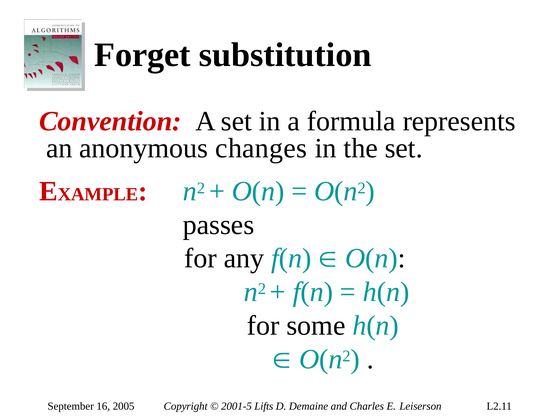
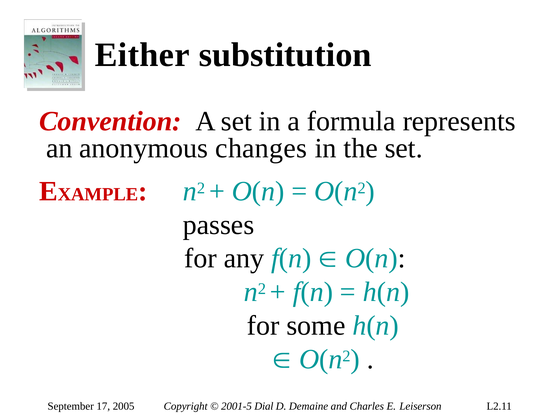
Forget: Forget -> Either
16: 16 -> 17
Lifts: Lifts -> Dial
